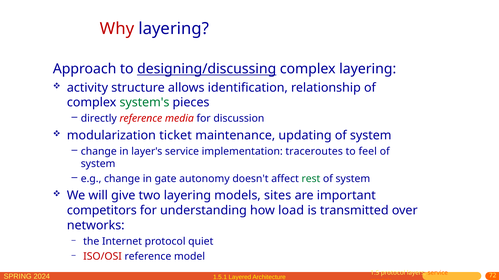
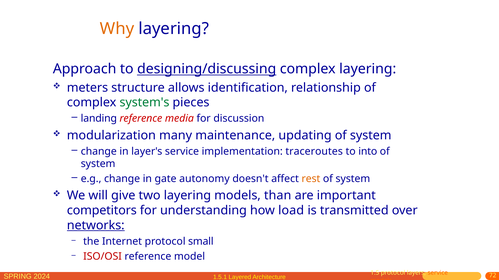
Why colour: red -> orange
activity: activity -> meters
directly: directly -> landing
ticket: ticket -> many
feel: feel -> into
rest colour: green -> orange
sites: sites -> than
networks underline: none -> present
quiet: quiet -> small
